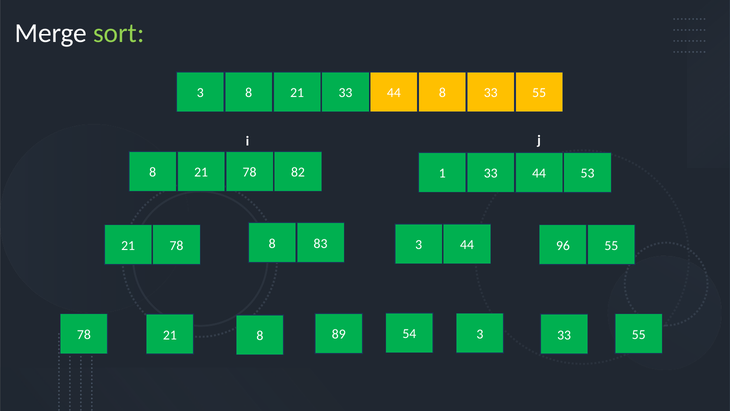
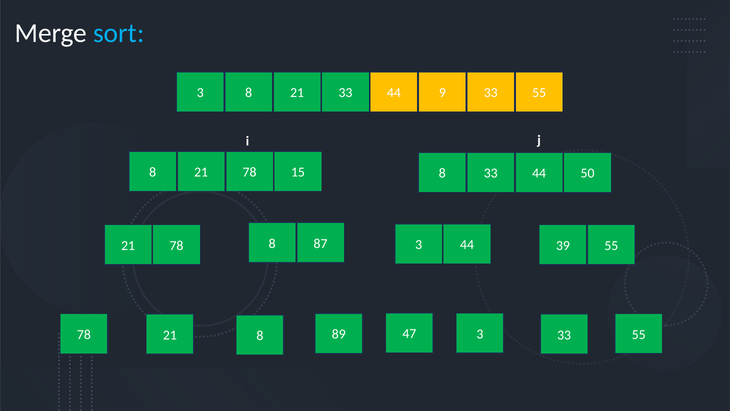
sort colour: light green -> light blue
44 8: 8 -> 9
82: 82 -> 15
8 1: 1 -> 8
53: 53 -> 50
83: 83 -> 87
96: 96 -> 39
54: 54 -> 47
